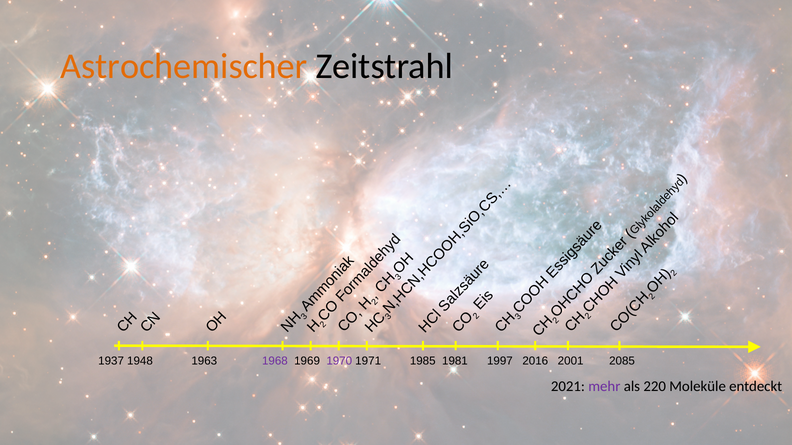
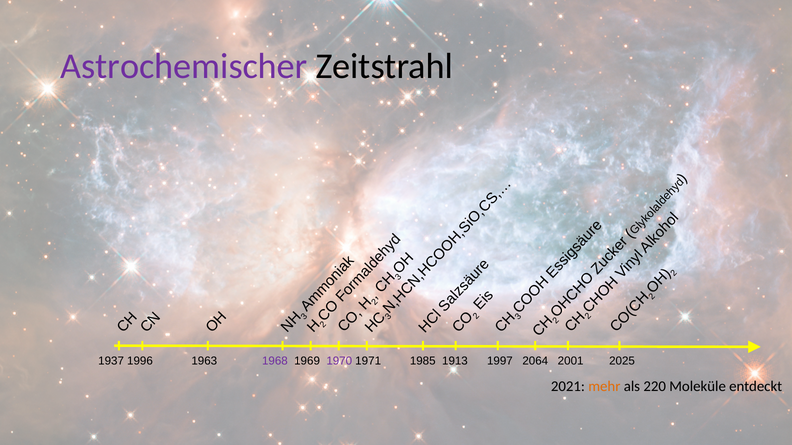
Astrochemischer colour: orange -> purple
1948: 1948 -> 1996
1981: 1981 -> 1913
2016: 2016 -> 2064
2085: 2085 -> 2025
mehr colour: purple -> orange
